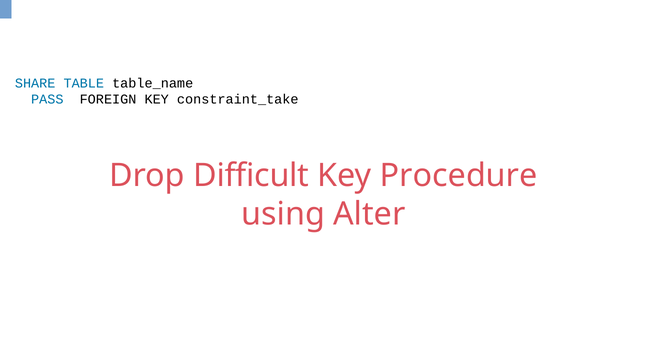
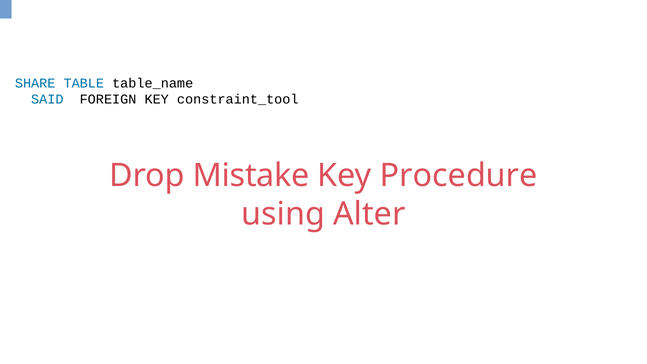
PASS: PASS -> SAID
constraint_take: constraint_take -> constraint_tool
Difficult: Difficult -> Mistake
